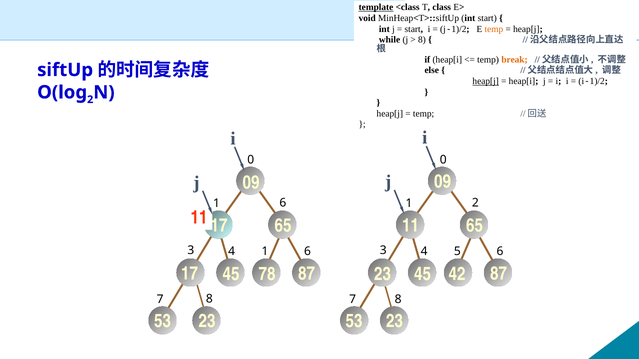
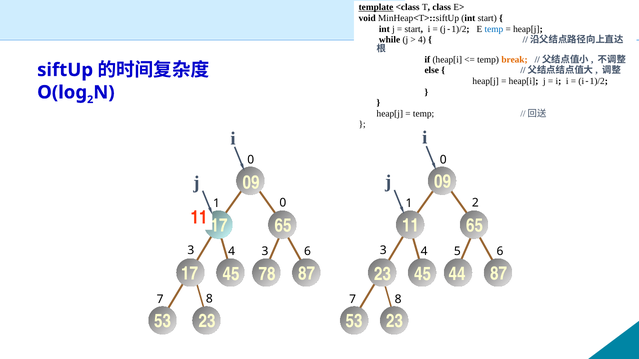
temp at (494, 29) colour: orange -> blue
8 at (422, 40): 8 -> 4
heap[j at (486, 81) underline: present -> none
6 at (283, 203): 6 -> 0
4 1: 1 -> 3
42: 42 -> 44
